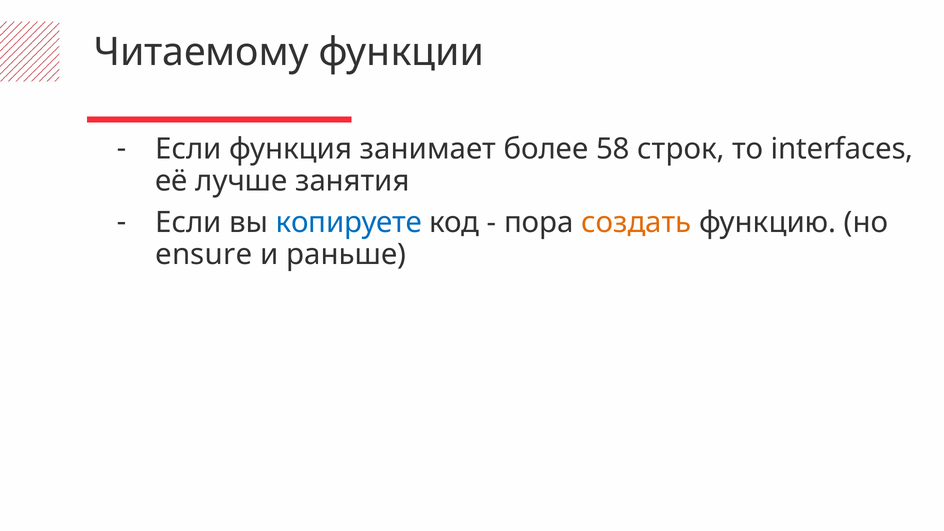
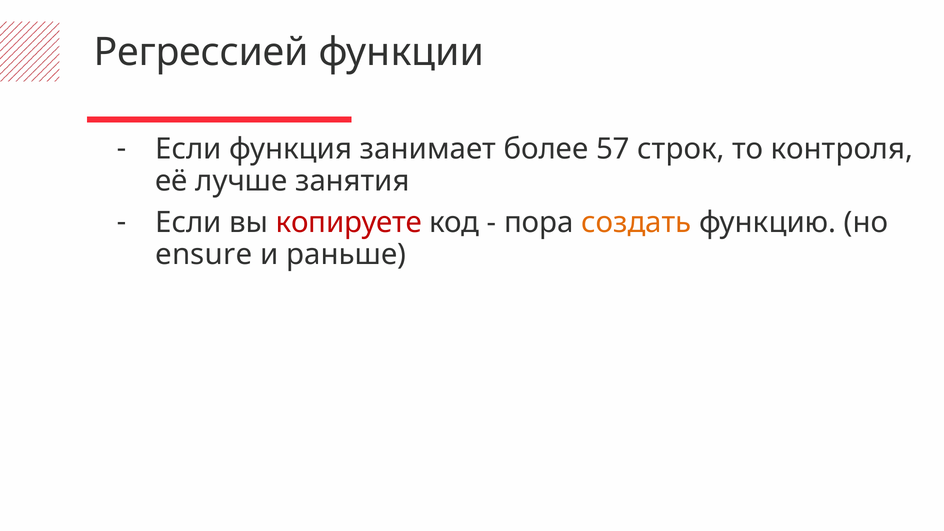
Читаемому: Читаемому -> Регрессией
58: 58 -> 57
interfaces: interfaces -> контроля
копируете colour: blue -> red
